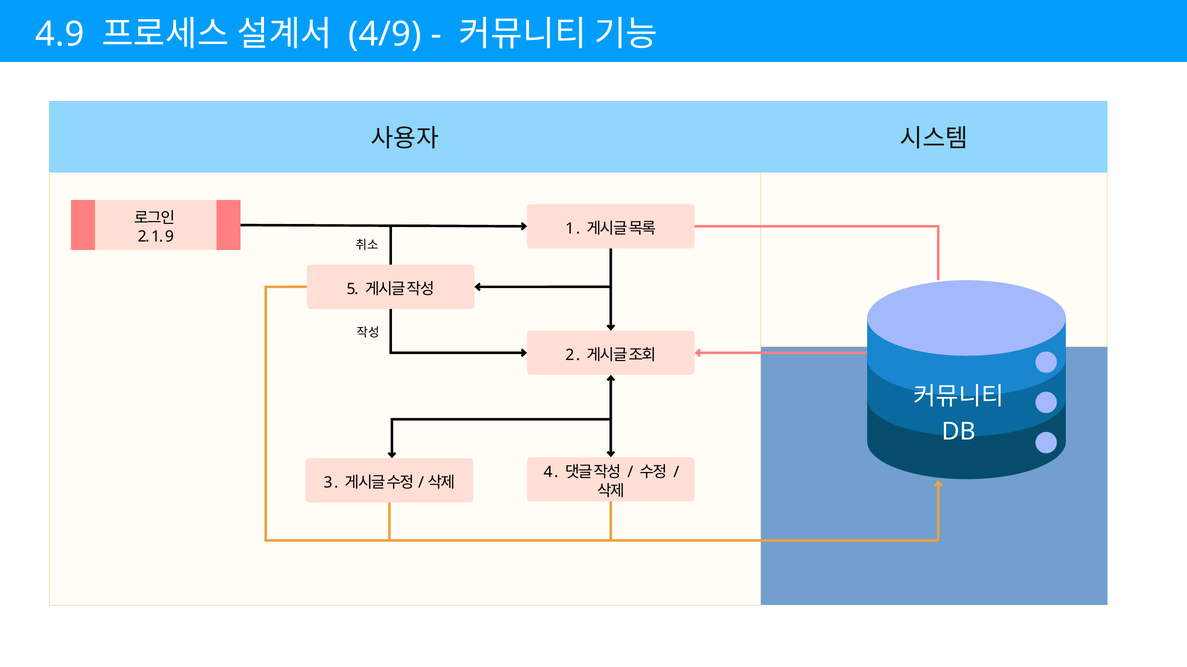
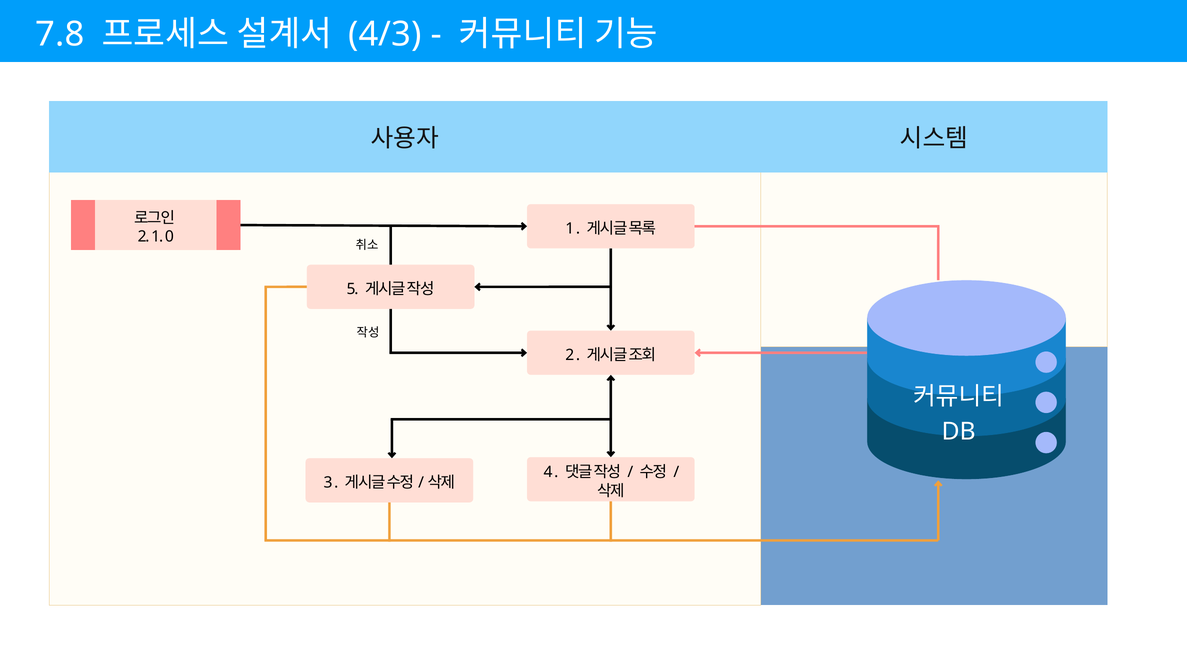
4.9: 4.9 -> 7.8
4/9: 4/9 -> 4/3
9: 9 -> 0
